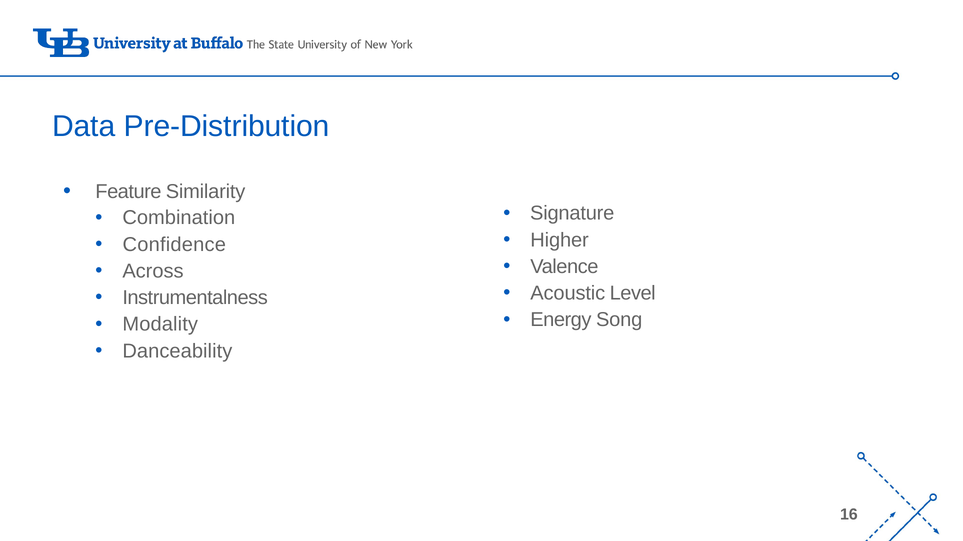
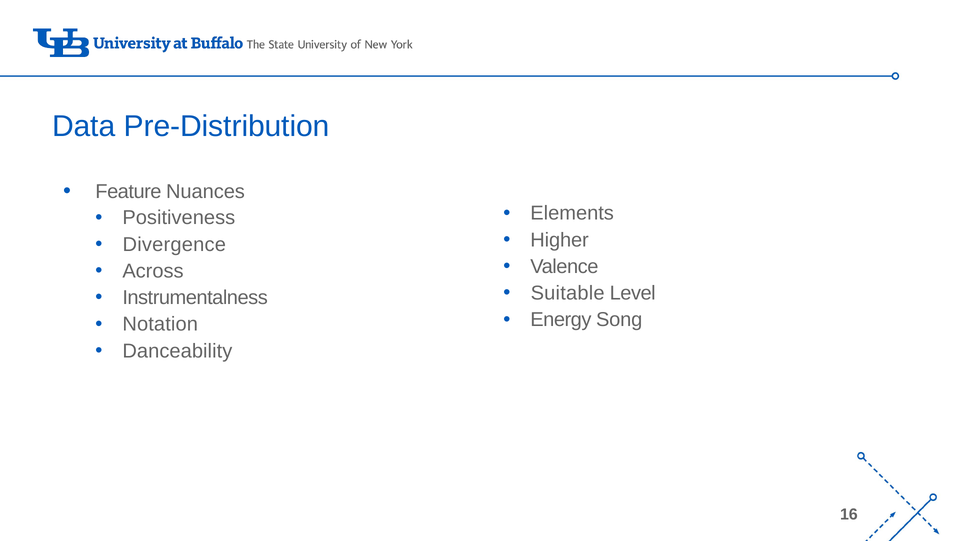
Similarity: Similarity -> Nuances
Signature: Signature -> Elements
Combination: Combination -> Positiveness
Confidence: Confidence -> Divergence
Acoustic: Acoustic -> Suitable
Modality: Modality -> Notation
